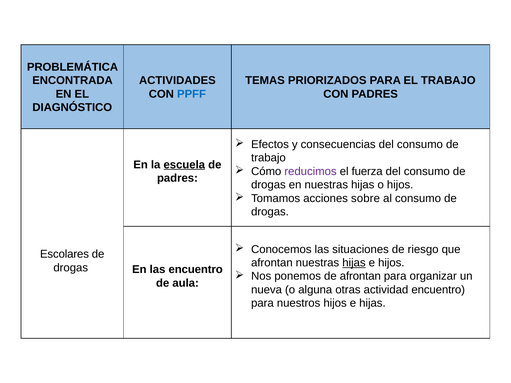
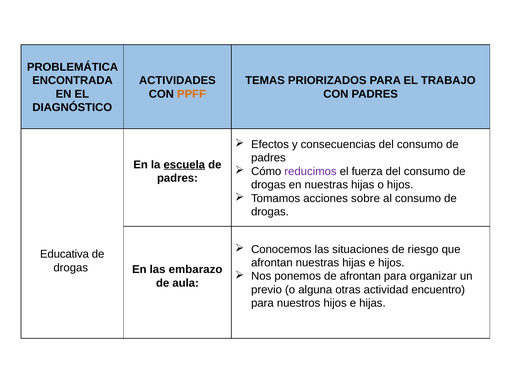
PPFF colour: blue -> orange
trabajo at (268, 158): trabajo -> padres
Escolares: Escolares -> Educativa
hijas at (354, 263) underline: present -> none
las encuentro: encuentro -> embarazo
nueva: nueva -> previo
